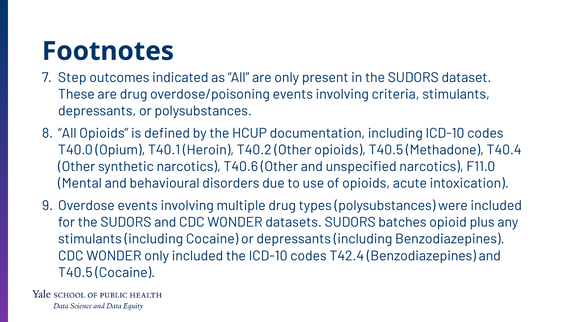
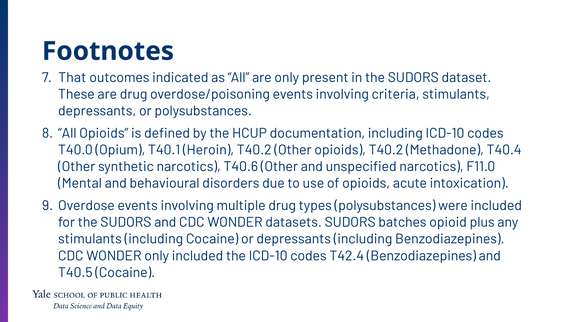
Step: Step -> That
opioids T40.5: T40.5 -> T40.2
